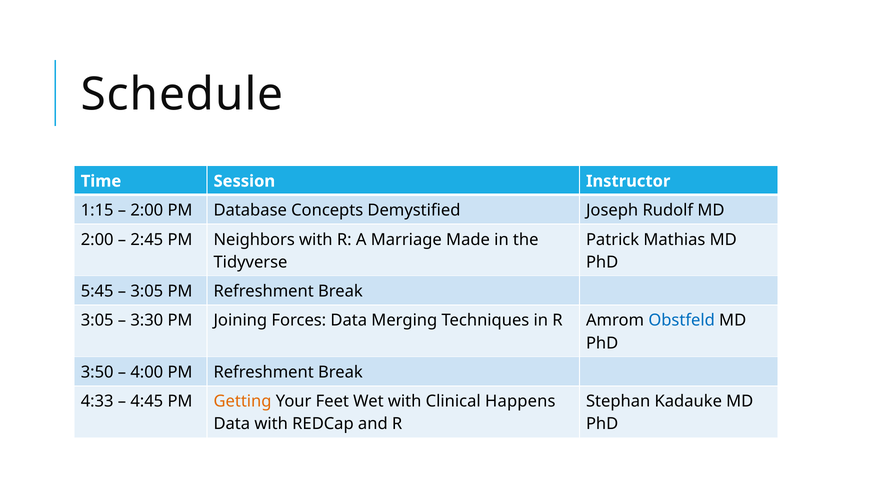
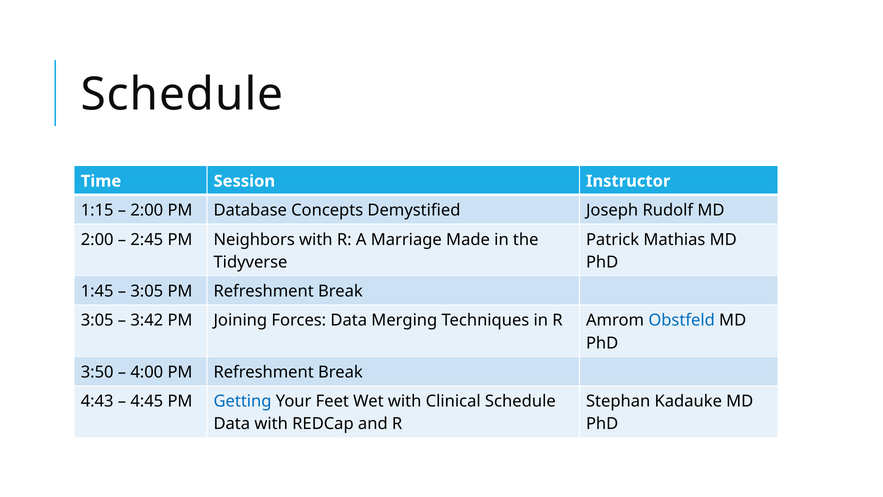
5:45: 5:45 -> 1:45
3:30: 3:30 -> 3:42
4:33: 4:33 -> 4:43
Getting colour: orange -> blue
Clinical Happens: Happens -> Schedule
